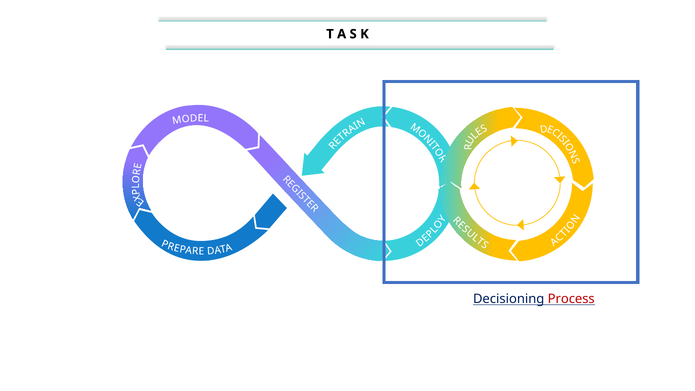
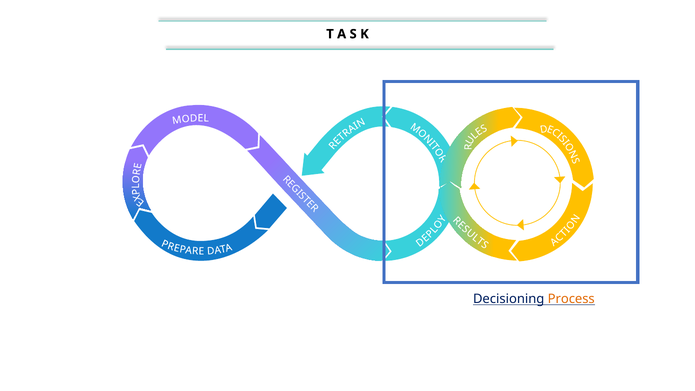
Process colour: red -> orange
